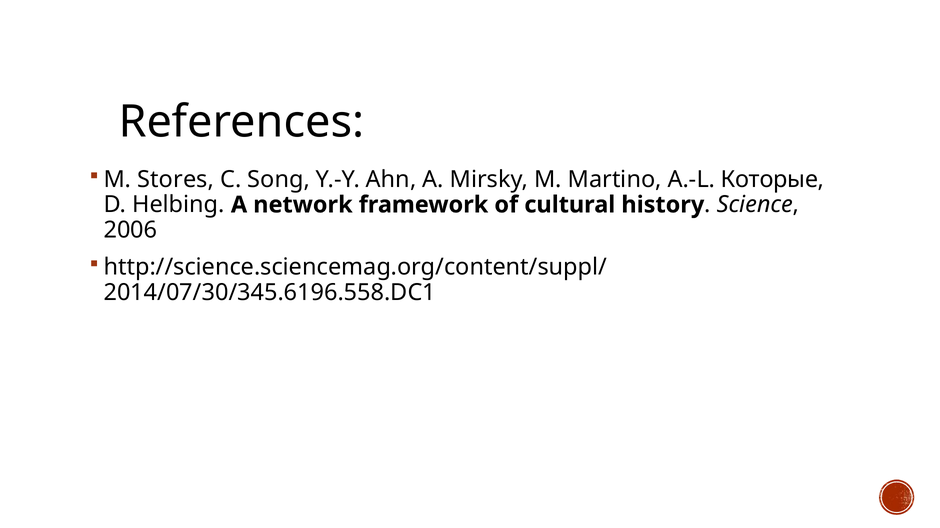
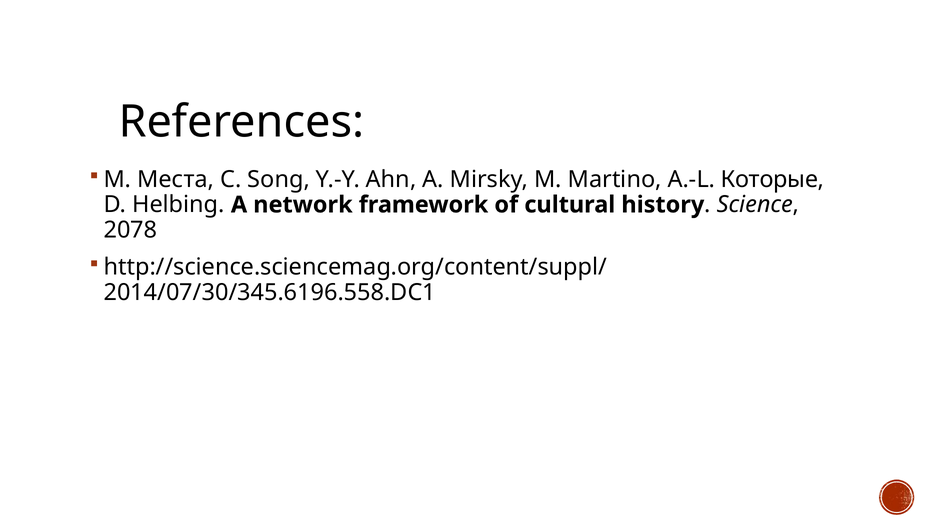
Stores: Stores -> Места
2006: 2006 -> 2078
